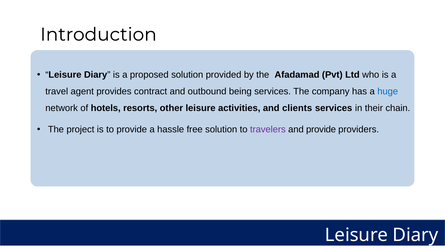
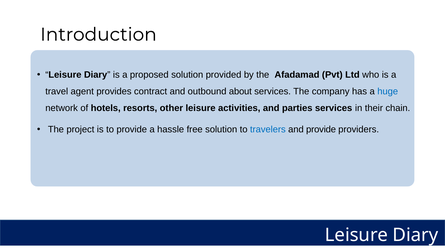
being: being -> about
clients: clients -> parties
travelers colour: purple -> blue
